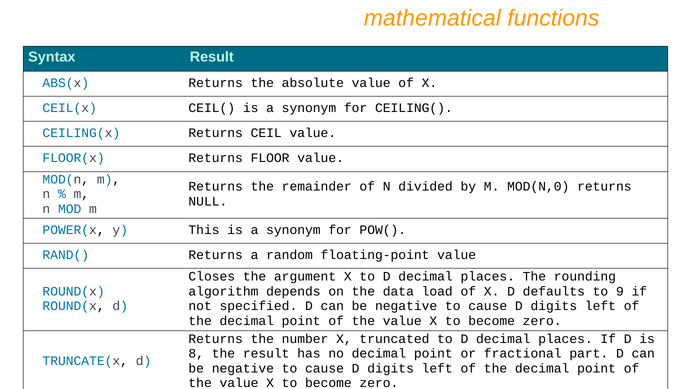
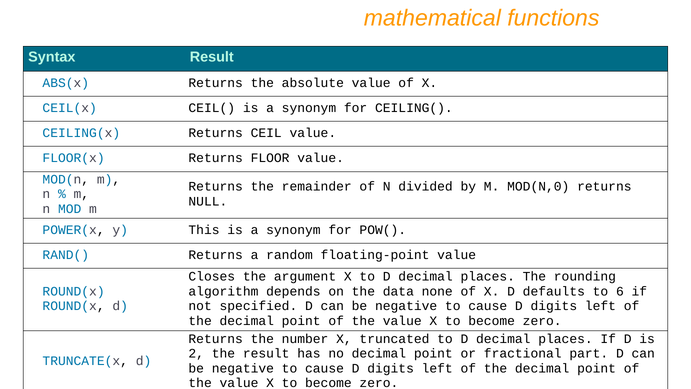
load: load -> none
9: 9 -> 6
8: 8 -> 2
